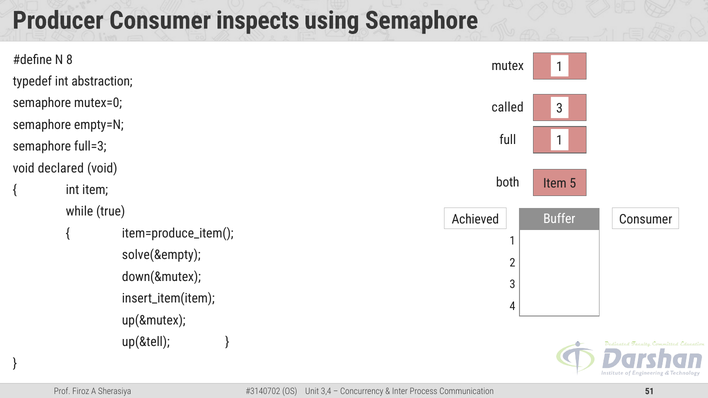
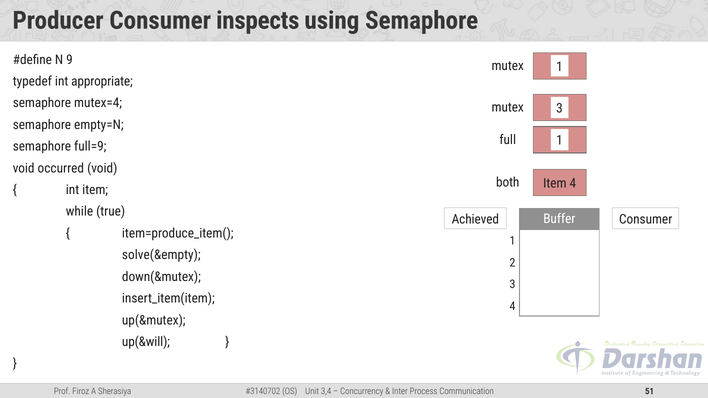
8: 8 -> 9
abstraction: abstraction -> appropriate
mutex=0: mutex=0 -> mutex=4
called at (508, 108): called -> mutex
full=3: full=3 -> full=9
declared: declared -> occurred
Item 5: 5 -> 4
up(&tell: up(&tell -> up(&will
